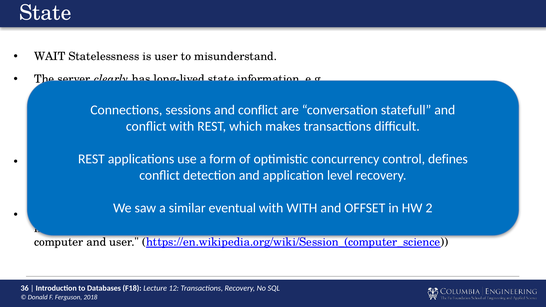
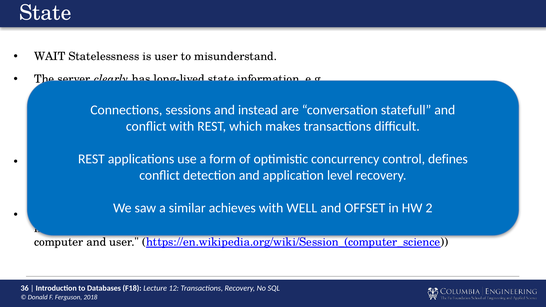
conflict at (258, 110): conflict -> instead
eventual: eventual -> achieves
WITH at (302, 208): WITH -> WELL
